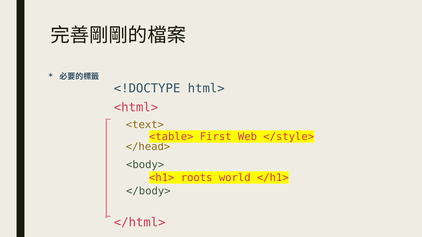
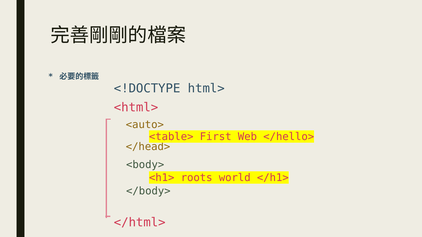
<text>: <text> -> <auto>
</style>: </style> -> </hello>
